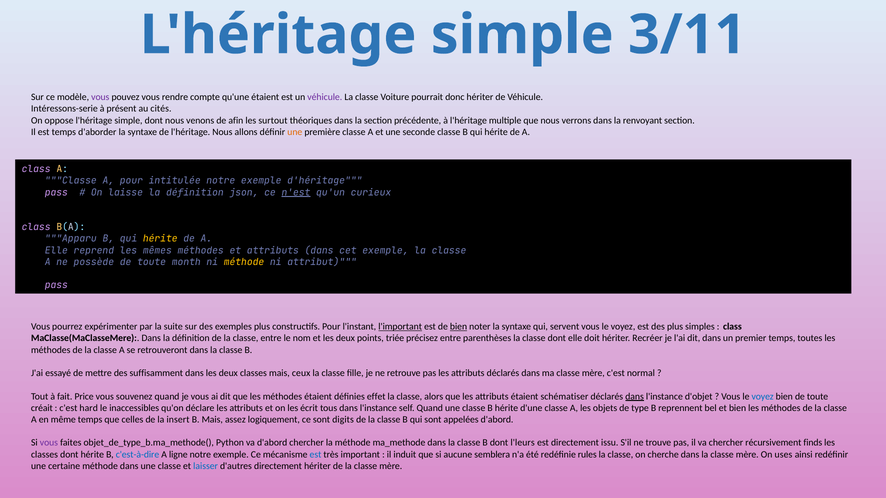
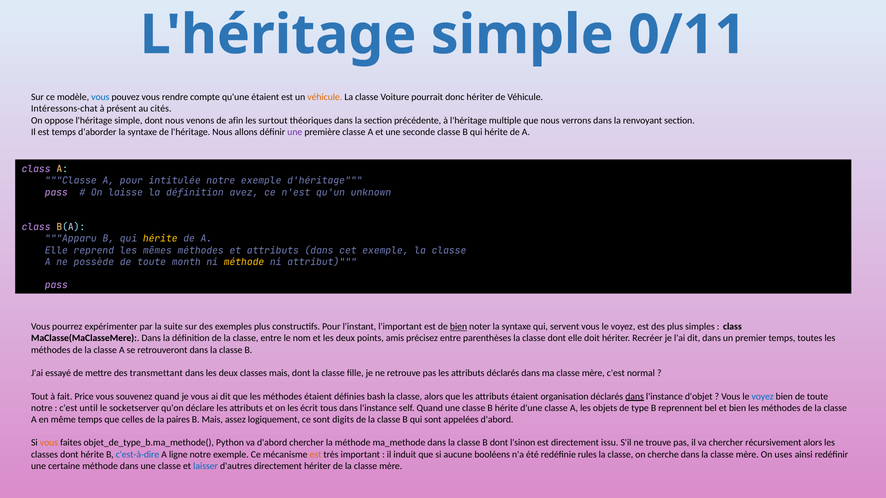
3/11: 3/11 -> 0/11
vous at (100, 97) colour: purple -> blue
véhicule at (325, 97) colour: purple -> orange
Intéressons-serie: Intéressons-serie -> Intéressons-chat
une at (295, 132) colour: orange -> purple
json: json -> avez
n'est underline: present -> none
curieux: curieux -> unknown
l'important underline: present -> none
triée: triée -> amis
suffisamment: suffisamment -> transmettant
mais ceux: ceux -> dont
effet: effet -> bash
schématiser: schématiser -> organisation
créait at (42, 408): créait -> notre
hard: hard -> until
inaccessibles: inaccessibles -> socketserver
insert: insert -> paires
vous at (49, 443) colour: purple -> orange
l'leurs: l'leurs -> l'sinon
récursivement finds: finds -> alors
est at (316, 455) colour: blue -> orange
semblera: semblera -> booléens
